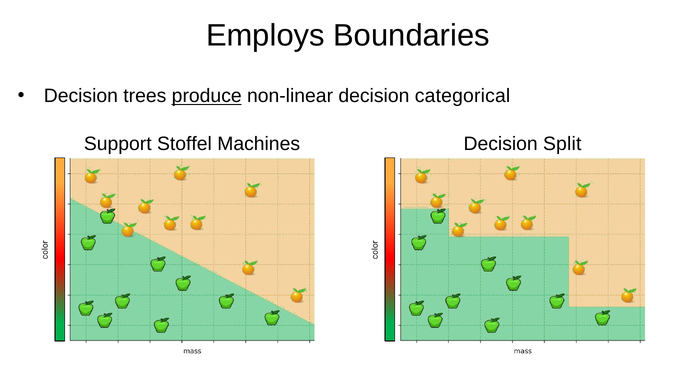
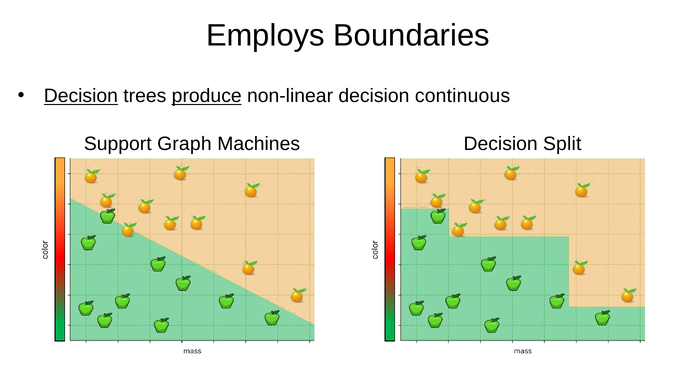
Decision at (81, 96) underline: none -> present
categorical: categorical -> continuous
Stoffel: Stoffel -> Graph
